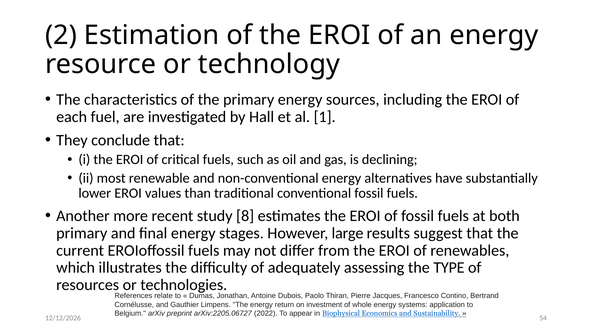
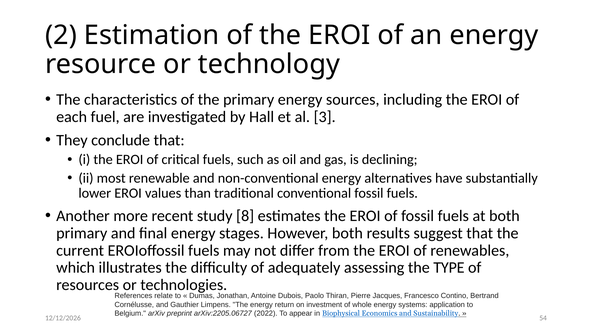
1: 1 -> 3
However large: large -> both
